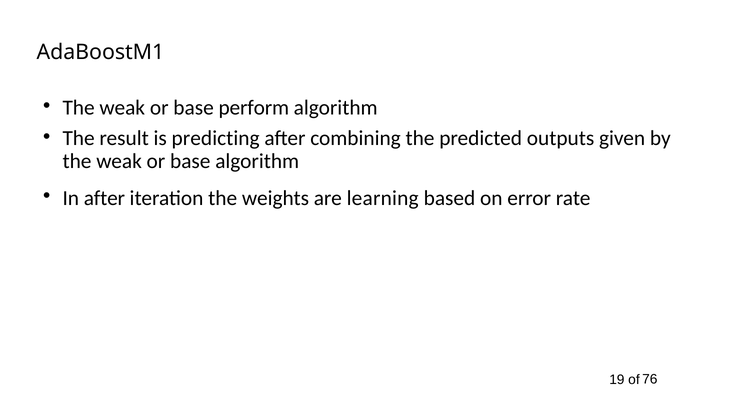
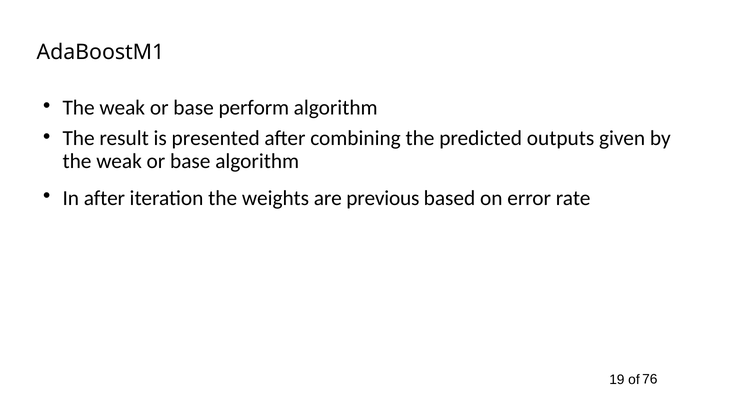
predicting: predicting -> presented
learning: learning -> previous
